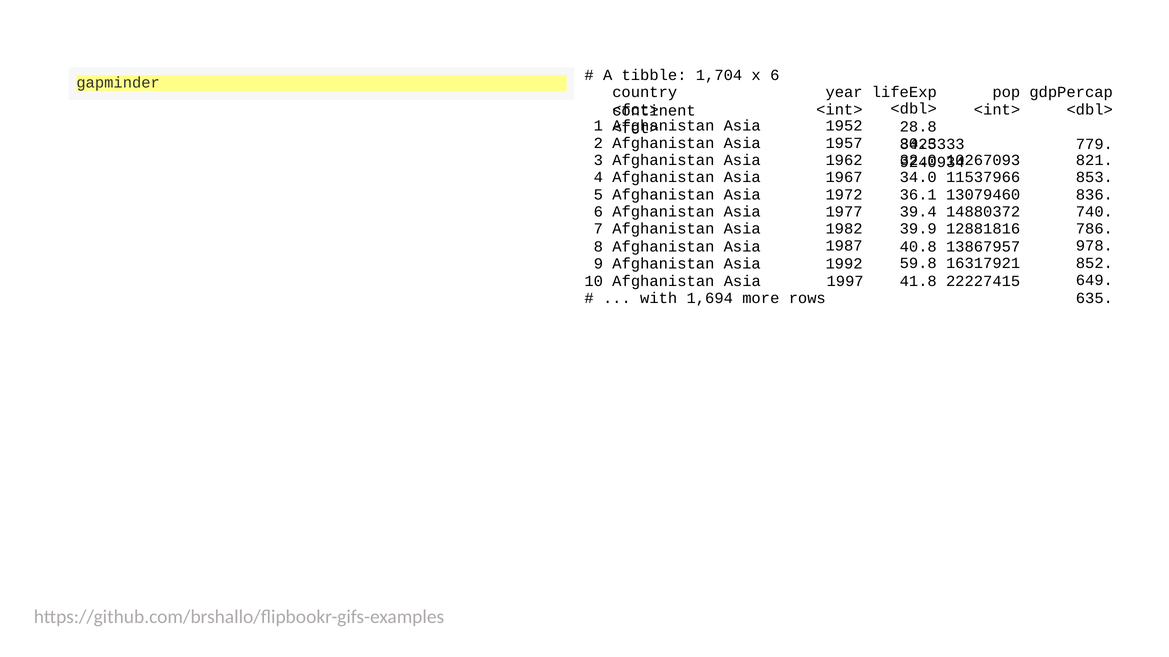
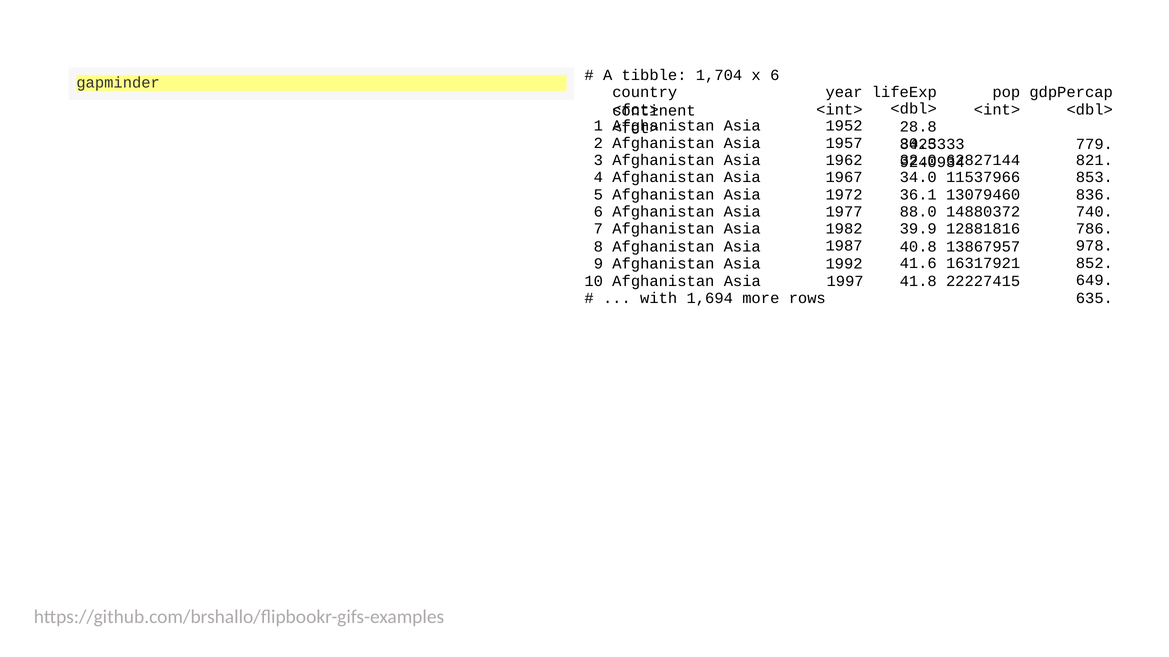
10267093: 10267093 -> 62827144
39.4: 39.4 -> 88.0
59.8: 59.8 -> 41.6
